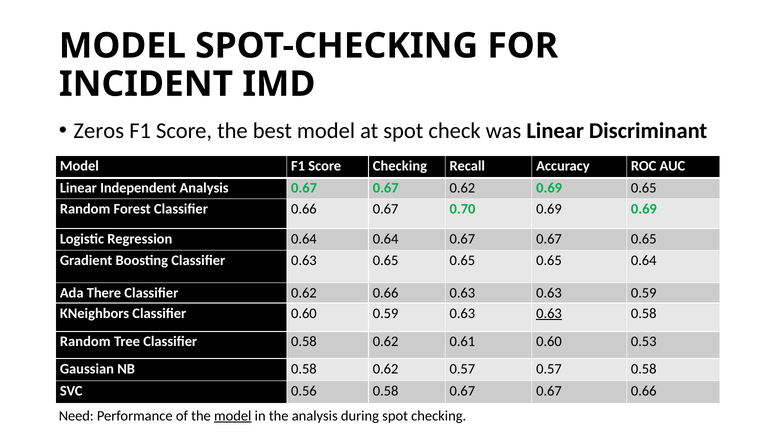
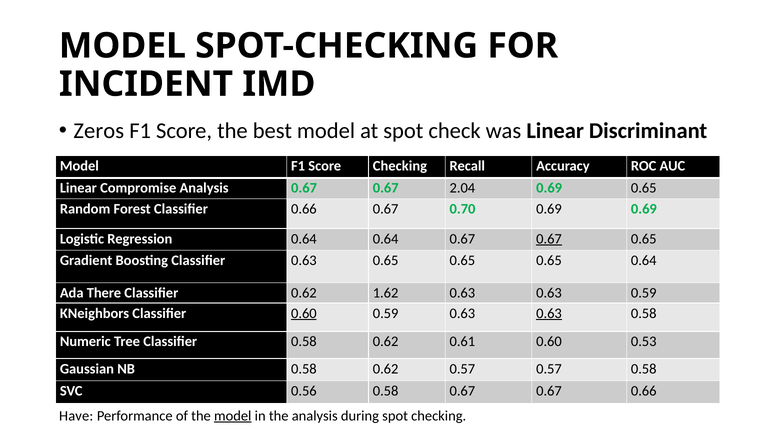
Independent: Independent -> Compromise
0.67 0.62: 0.62 -> 2.04
0.67 at (549, 239) underline: none -> present
0.62 0.66: 0.66 -> 1.62
0.60 at (304, 313) underline: none -> present
Random at (85, 342): Random -> Numeric
Need: Need -> Have
